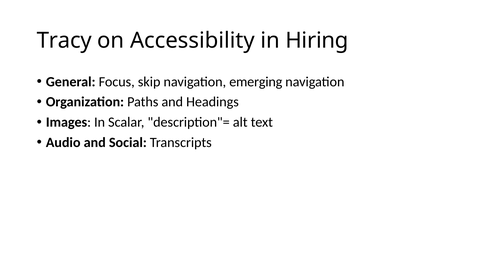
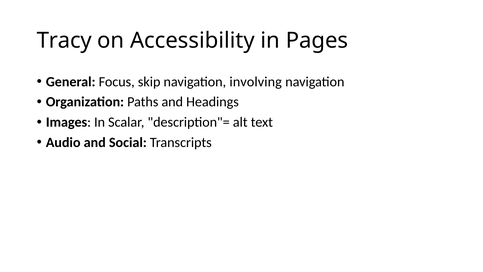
Hiring: Hiring -> Pages
emerging: emerging -> involving
